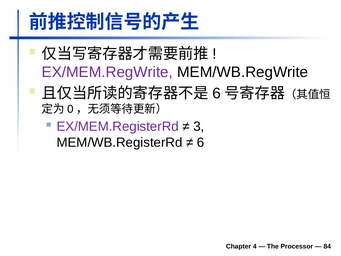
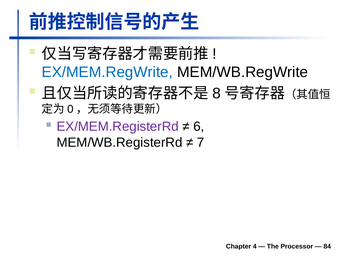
EX/MEM.RegWrite colour: purple -> blue
6 at (216, 93): 6 -> 8
3: 3 -> 6
6 at (201, 142): 6 -> 7
